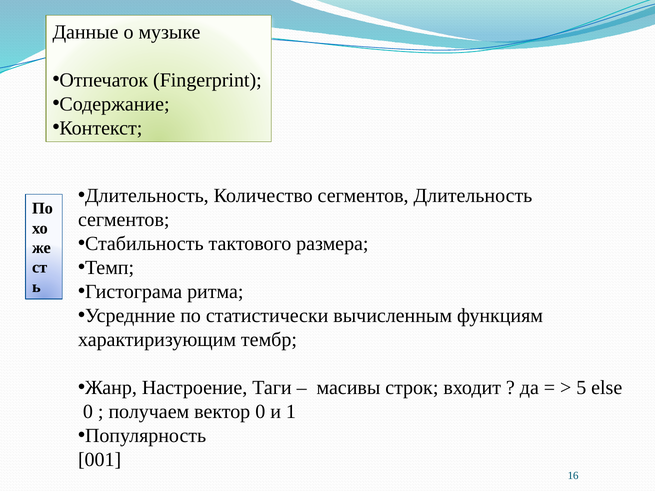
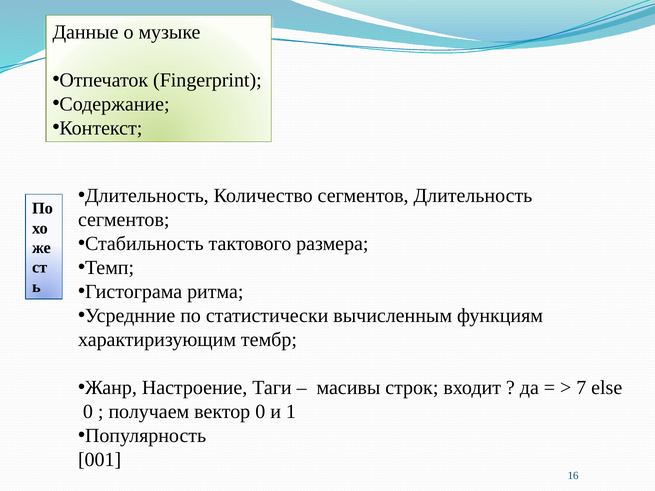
5: 5 -> 7
